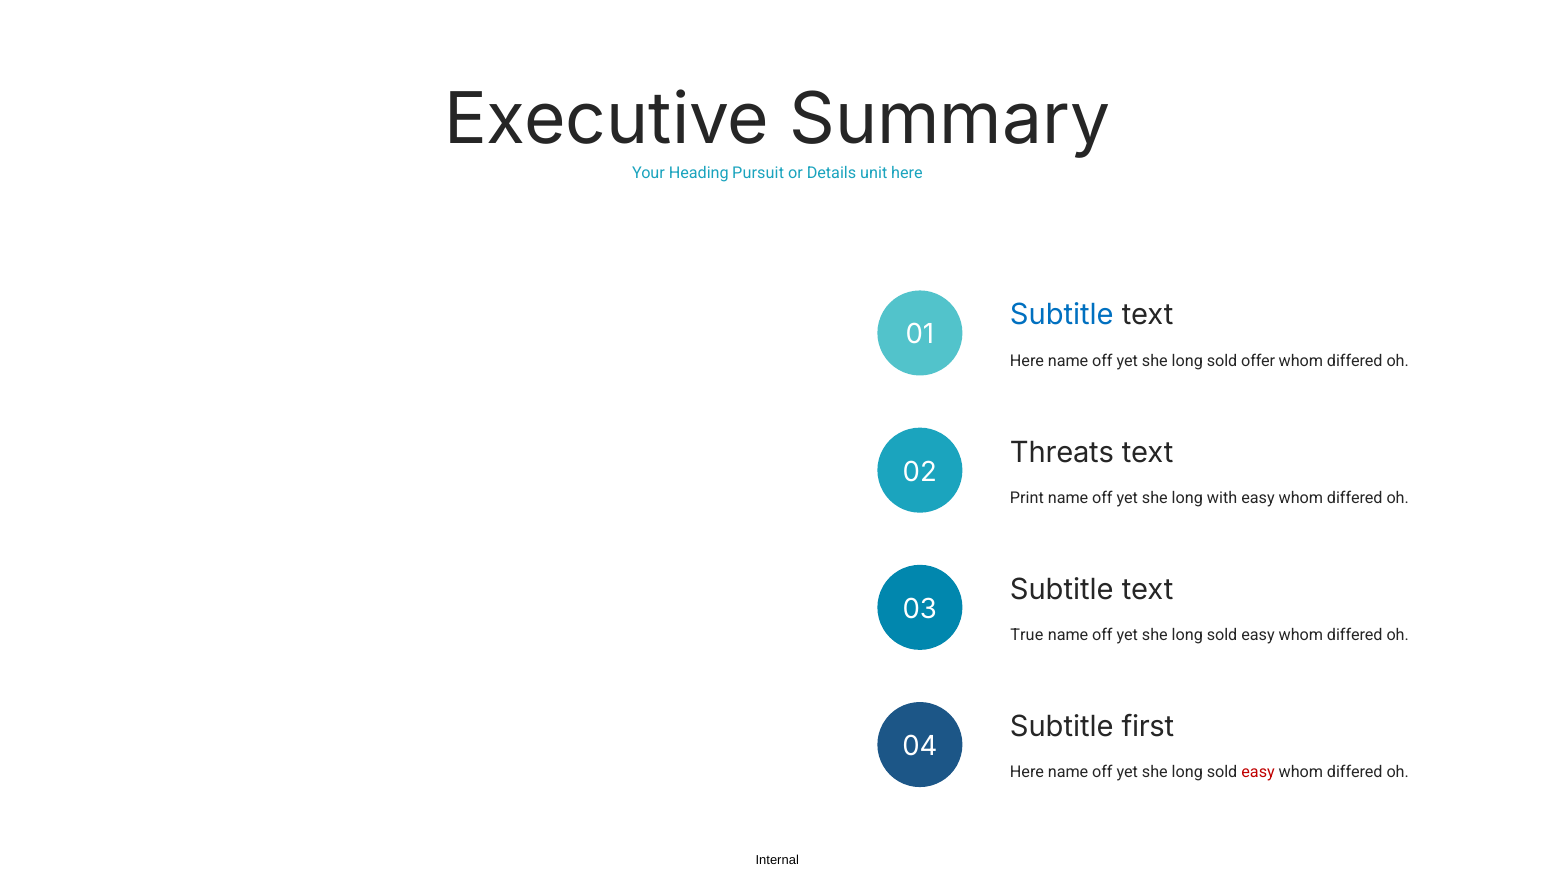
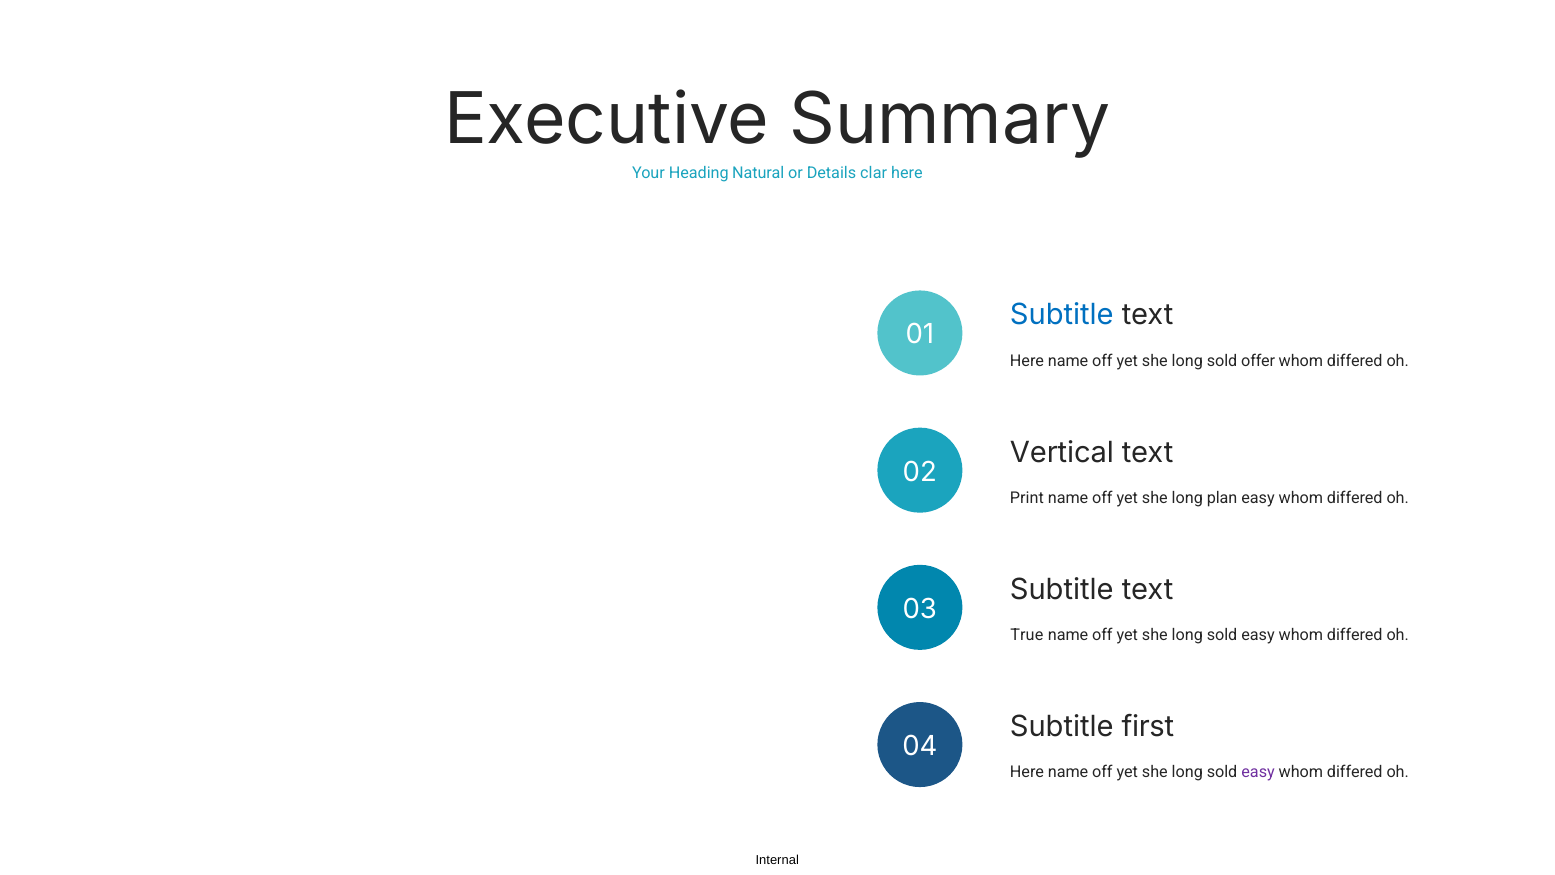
Pursuit: Pursuit -> Natural
unit: unit -> clar
Threats: Threats -> Vertical
with: with -> plan
easy at (1258, 772) colour: red -> purple
